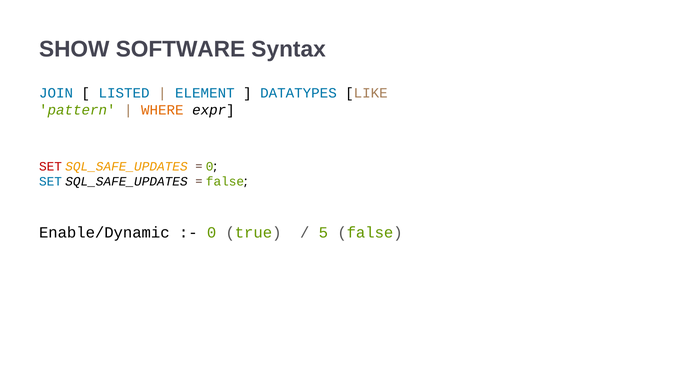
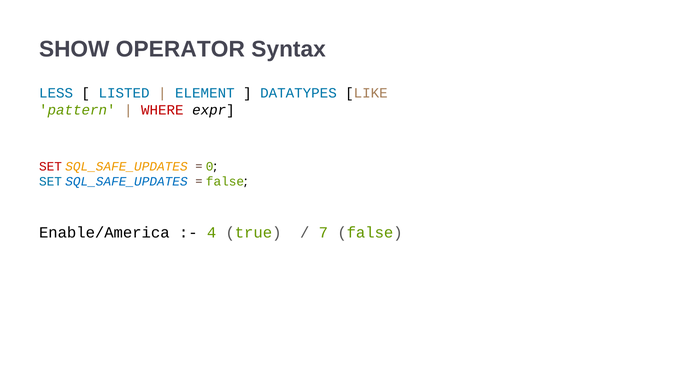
SOFTWARE: SOFTWARE -> OPERATOR
JOIN: JOIN -> LESS
WHERE colour: orange -> red
SQL_SAFE_UPDATES at (126, 181) colour: black -> blue
Enable/Dynamic: Enable/Dynamic -> Enable/America
0 at (212, 232): 0 -> 4
5: 5 -> 7
